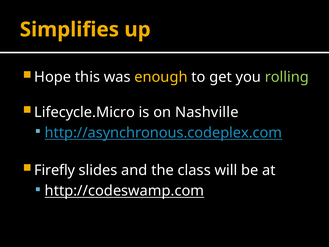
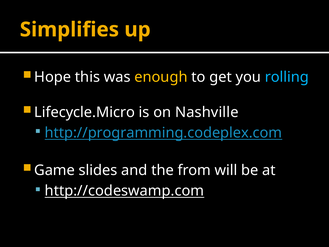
rolling colour: light green -> light blue
http://asynchronous.codeplex.com: http://asynchronous.codeplex.com -> http://programming.codeplex.com
Firefly: Firefly -> Game
class: class -> from
